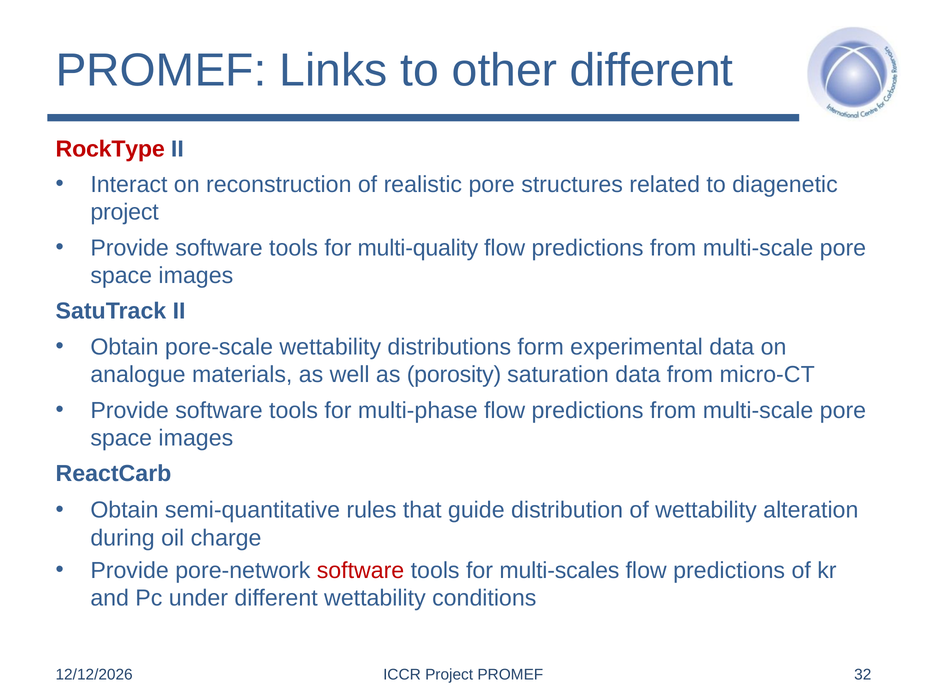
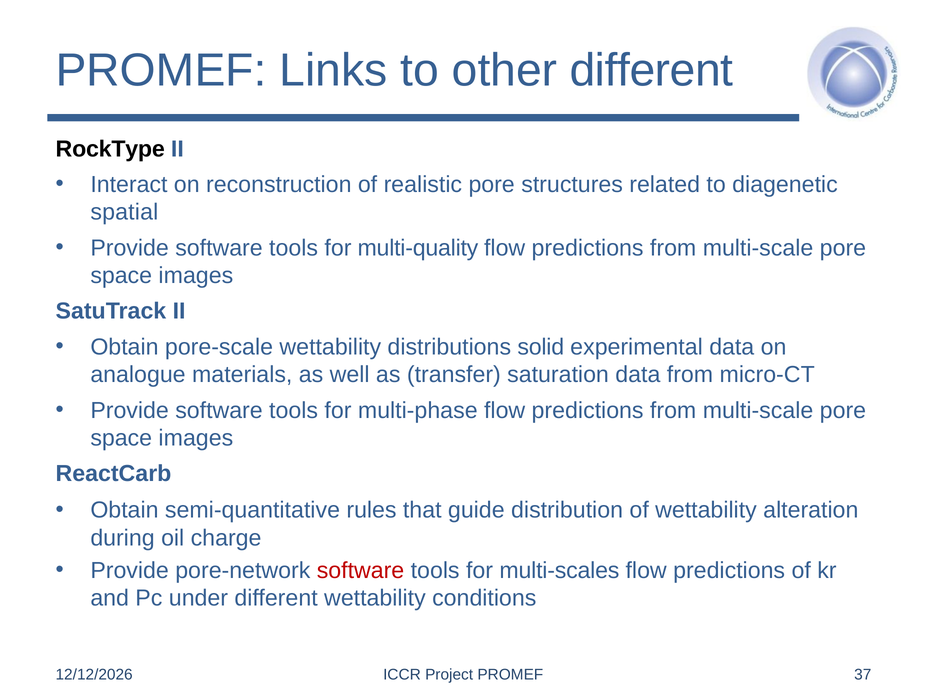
RockType colour: red -> black
project at (125, 212): project -> spatial
form: form -> solid
porosity: porosity -> transfer
32: 32 -> 37
